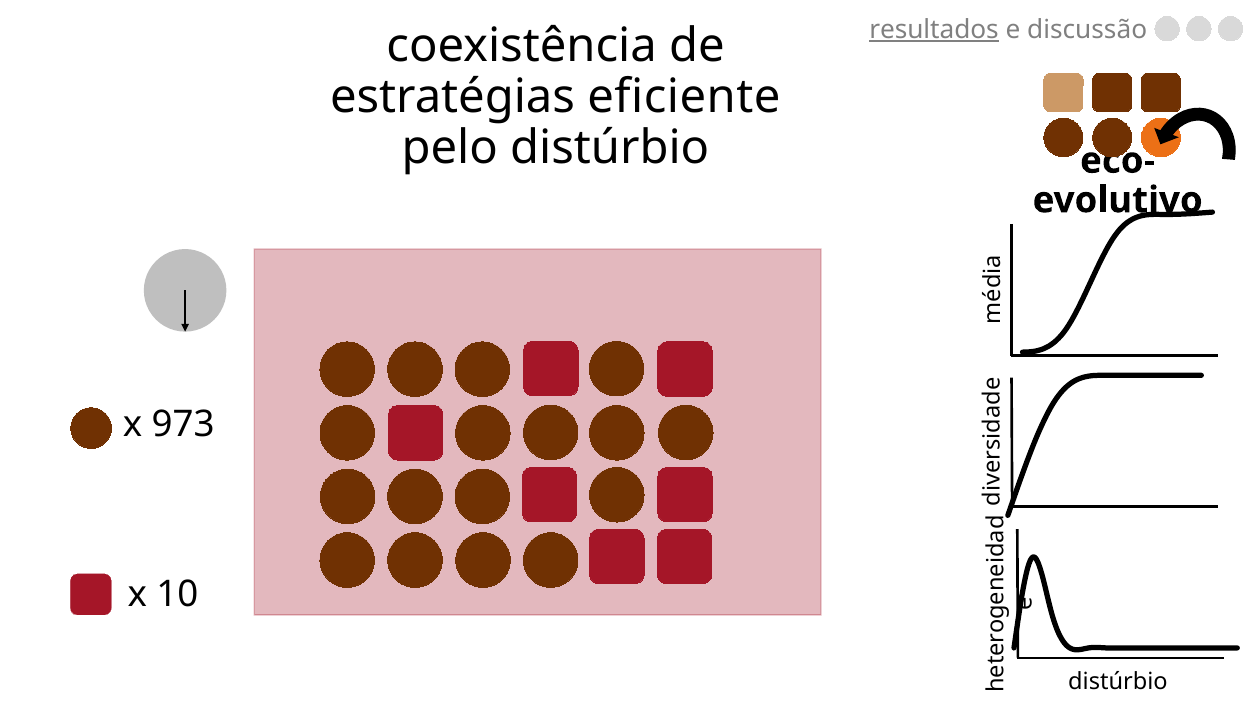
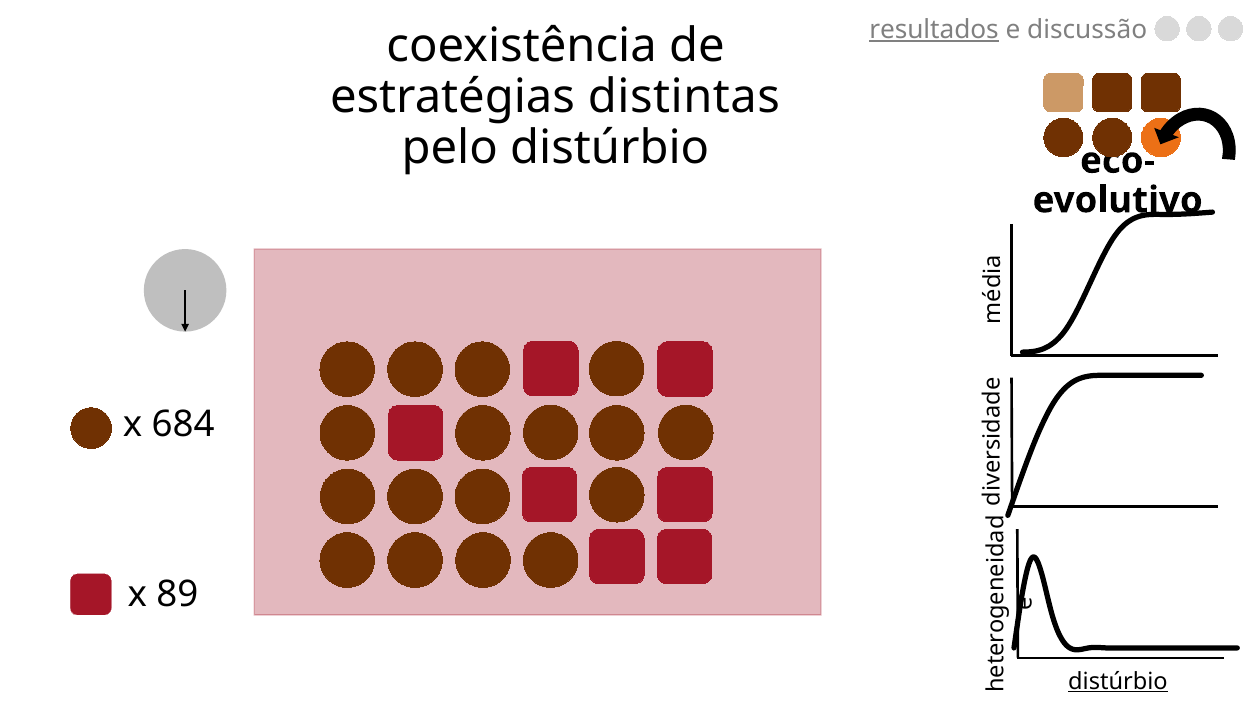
eficiente: eficiente -> distintas
973: 973 -> 684
10: 10 -> 89
distúrbio at (1118, 681) underline: none -> present
